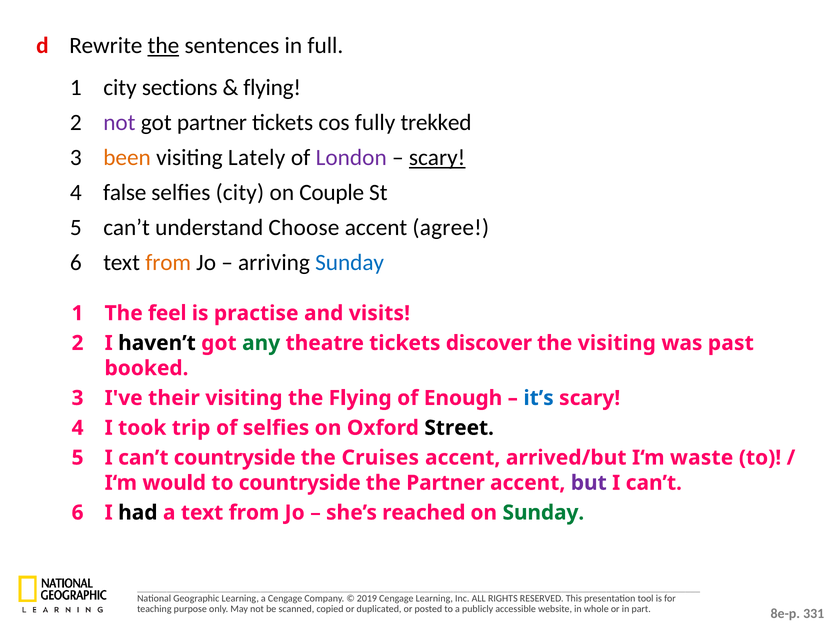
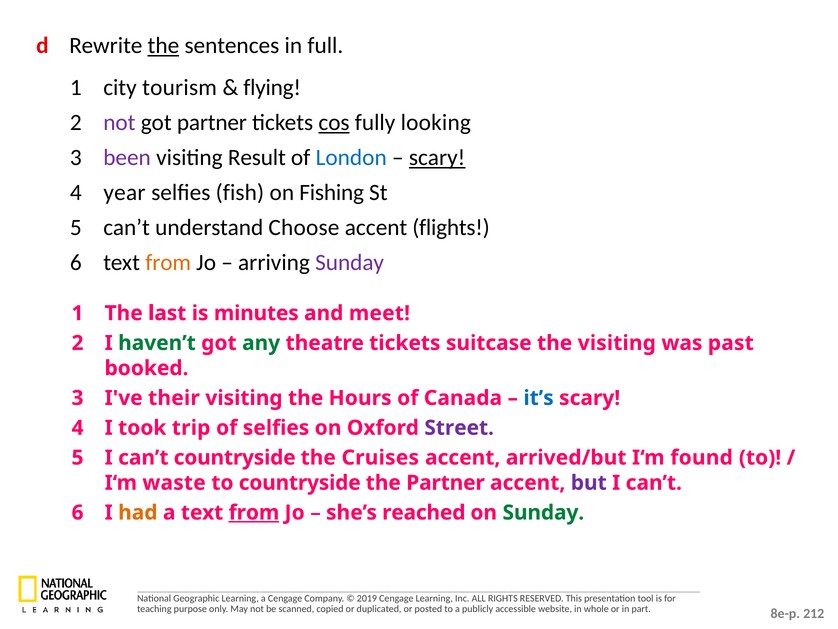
sections: sections -> tourism
cos underline: none -> present
trekked: trekked -> looking
been colour: orange -> purple
Lately: Lately -> Result
London colour: purple -> blue
false: false -> year
selfies city: city -> fish
Couple: Couple -> Fishing
agree: agree -> flights
Sunday at (350, 262) colour: blue -> purple
feel: feel -> last
practise: practise -> minutes
visits: visits -> meet
haven’t colour: black -> green
discover: discover -> suitcase
the Flying: Flying -> Hours
Enough: Enough -> Canada
Street colour: black -> purple
waste: waste -> found
would: would -> waste
had colour: black -> orange
from at (254, 512) underline: none -> present
331: 331 -> 212
